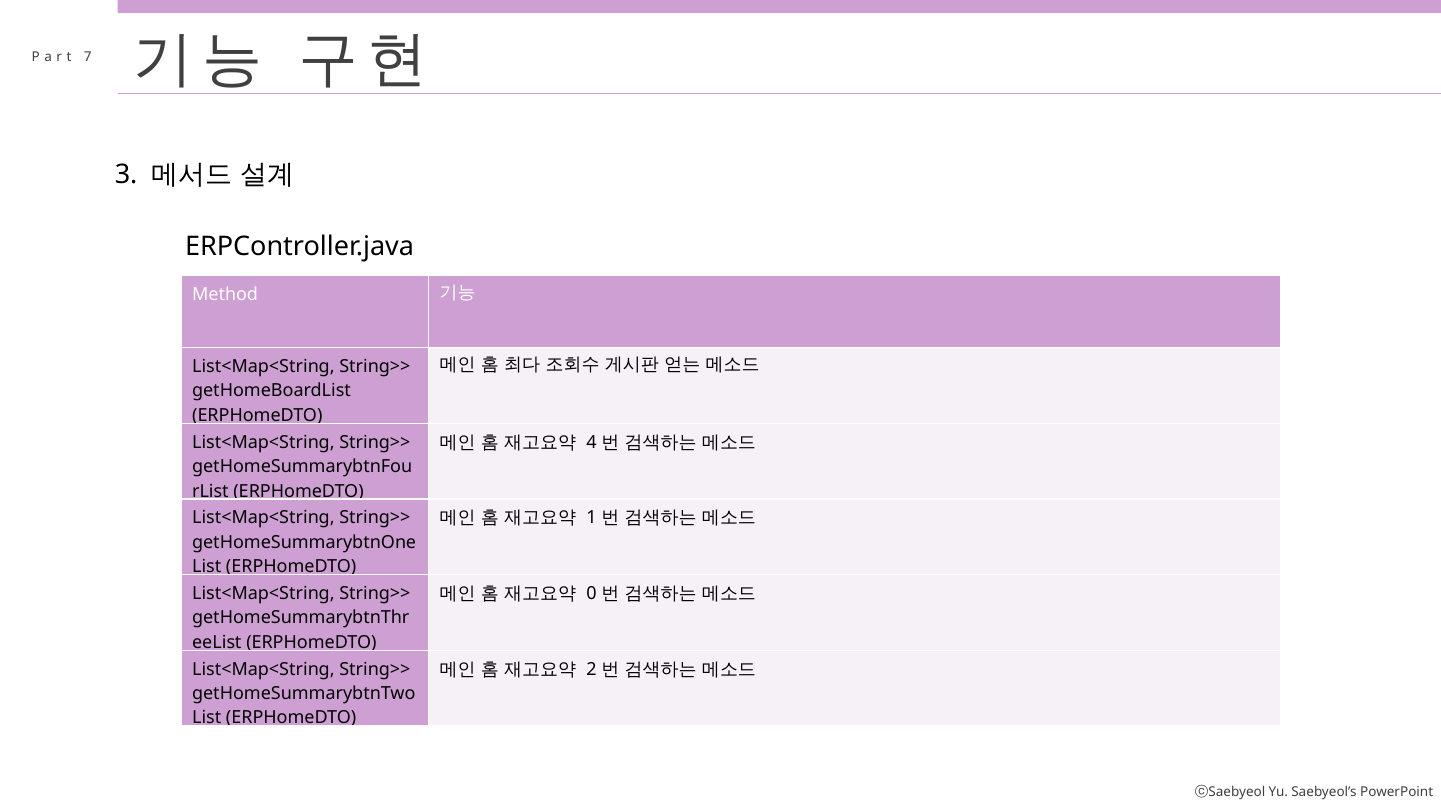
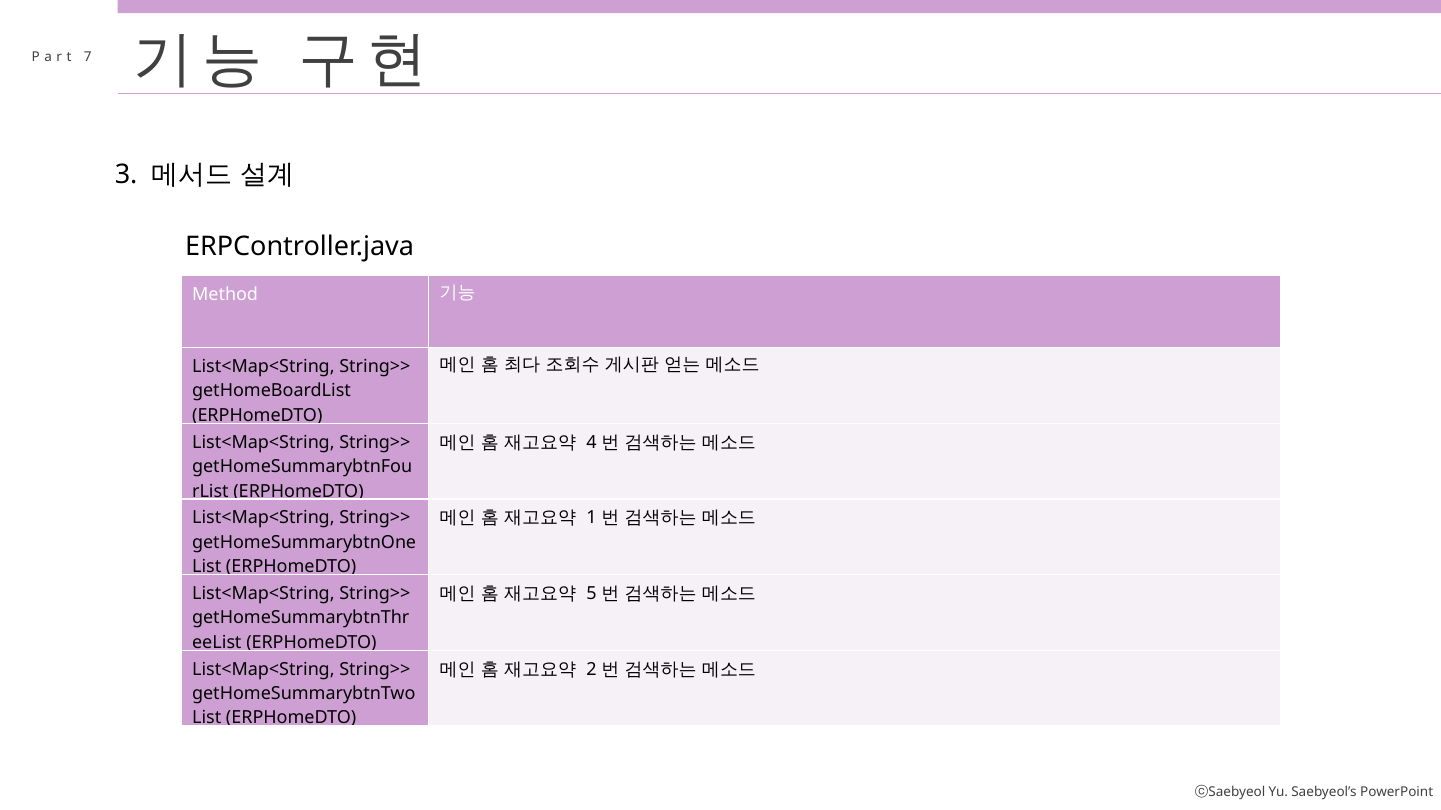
0: 0 -> 5
